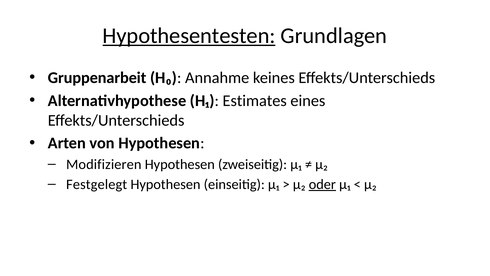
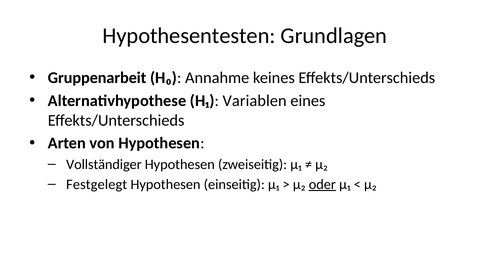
Hypothesentesten underline: present -> none
Estimates: Estimates -> Variablen
Modifizieren: Modifizieren -> Vollständiger
